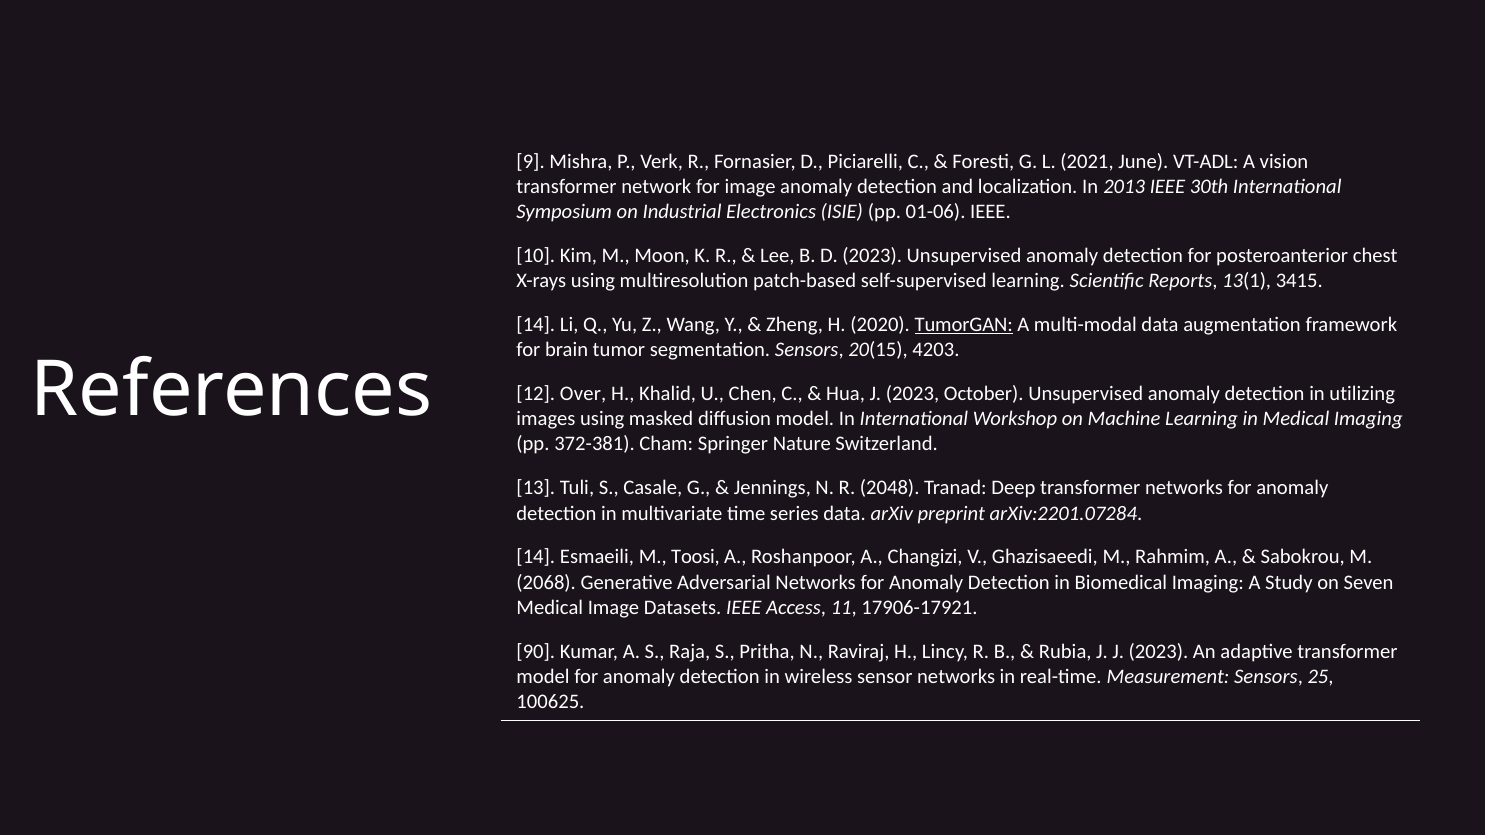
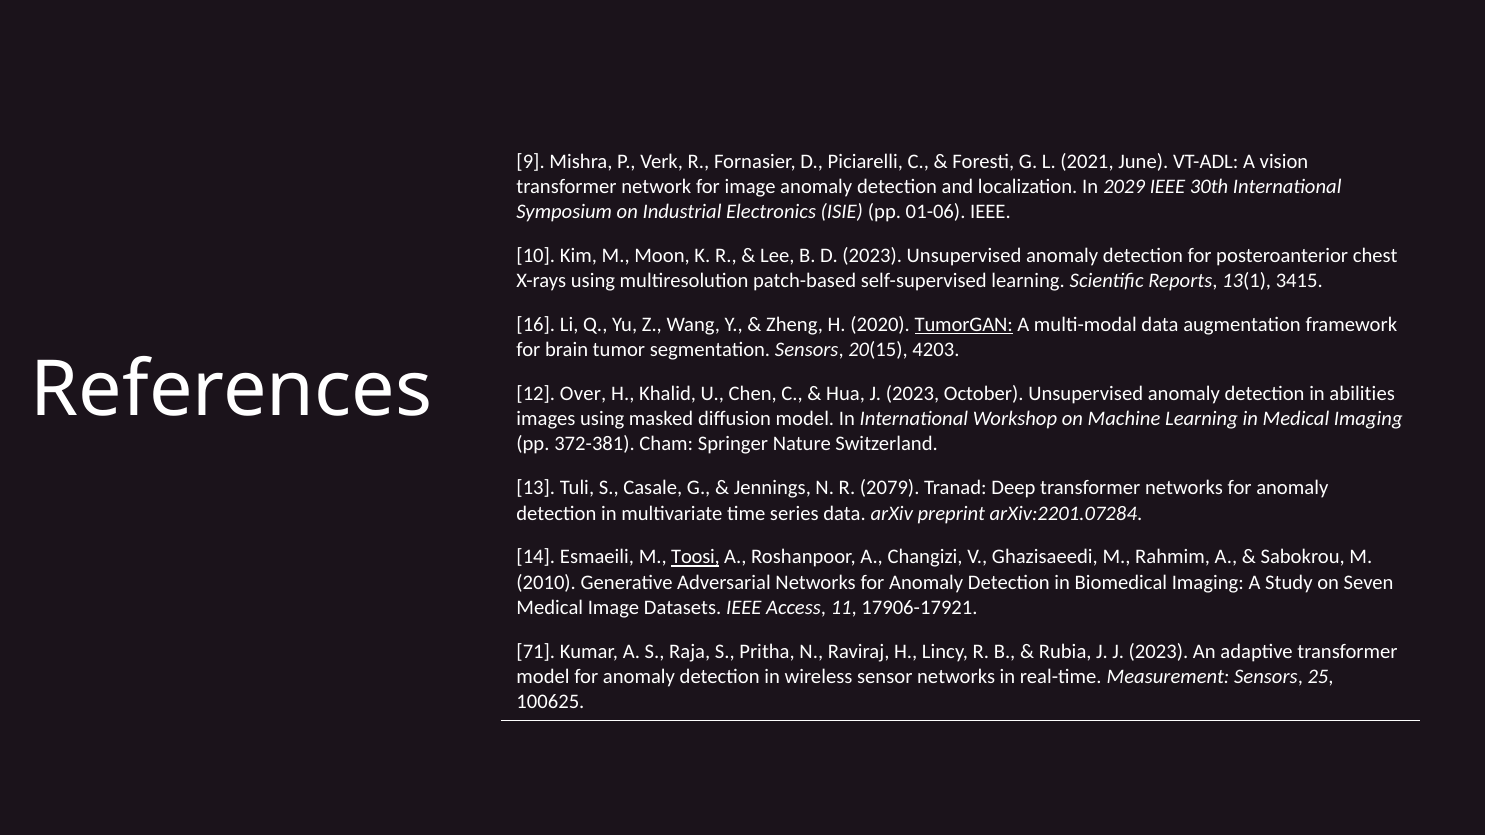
2013: 2013 -> 2029
14 at (536, 325): 14 -> 16
utilizing: utilizing -> abilities
2048: 2048 -> 2079
Toosi underline: none -> present
2068: 2068 -> 2010
90: 90 -> 71
